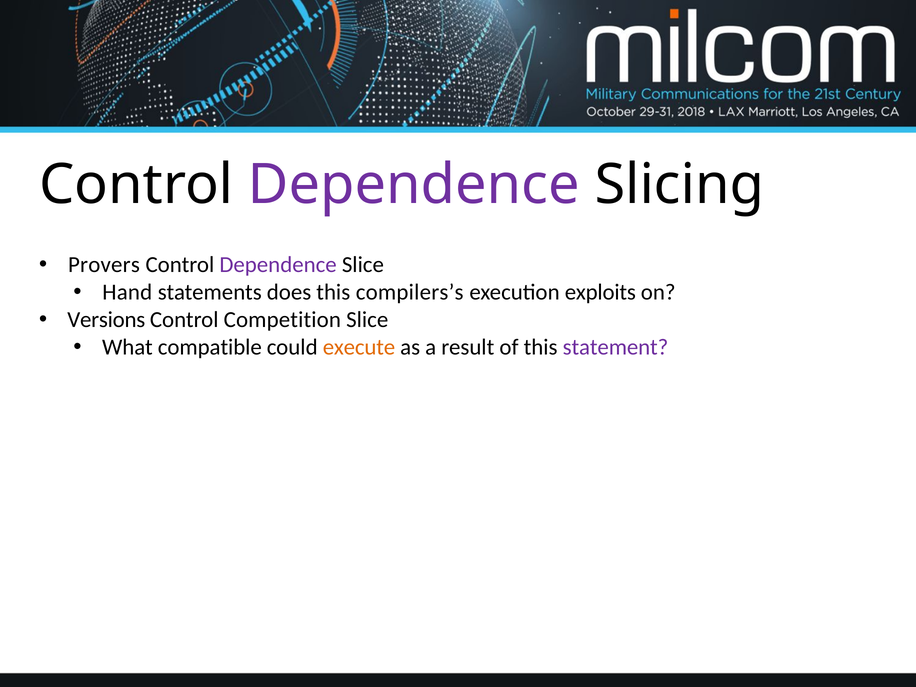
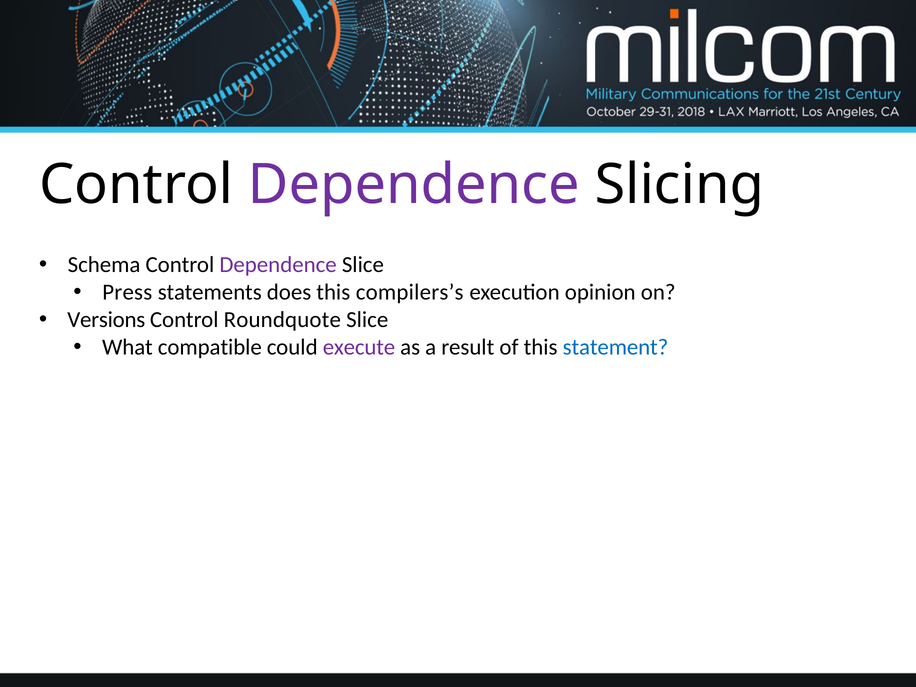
Provers: Provers -> Schema
Hand: Hand -> Press
exploits: exploits -> opinion
Competition: Competition -> Roundquote
execute colour: orange -> purple
statement colour: purple -> blue
